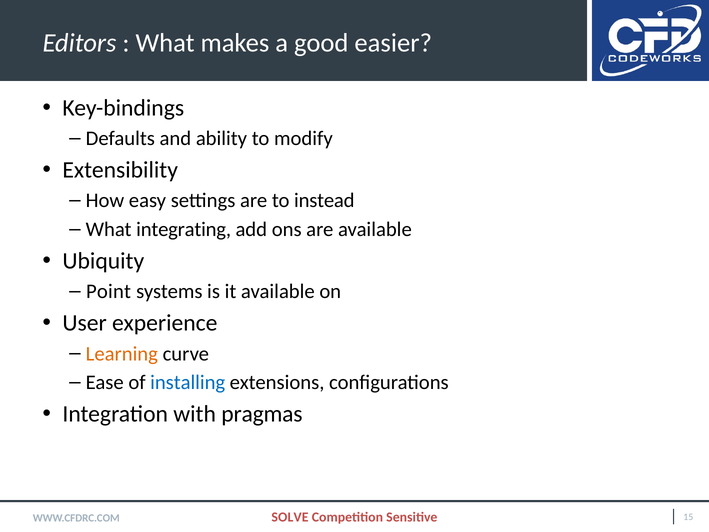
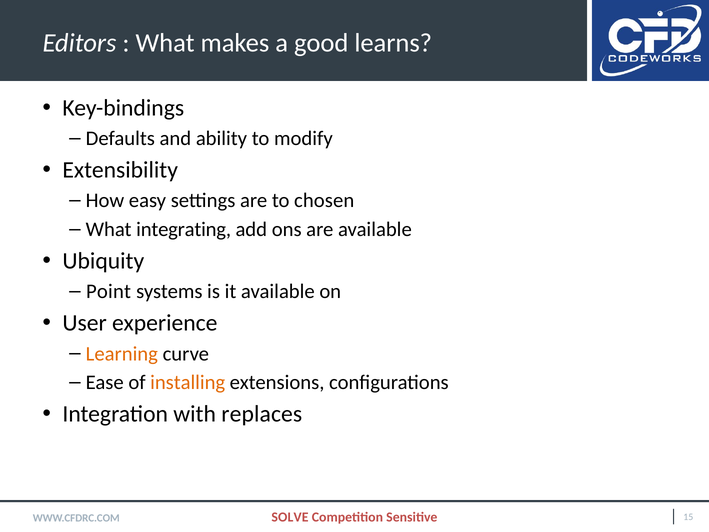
easier: easier -> learns
instead: instead -> chosen
installing colour: blue -> orange
pragmas: pragmas -> replaces
